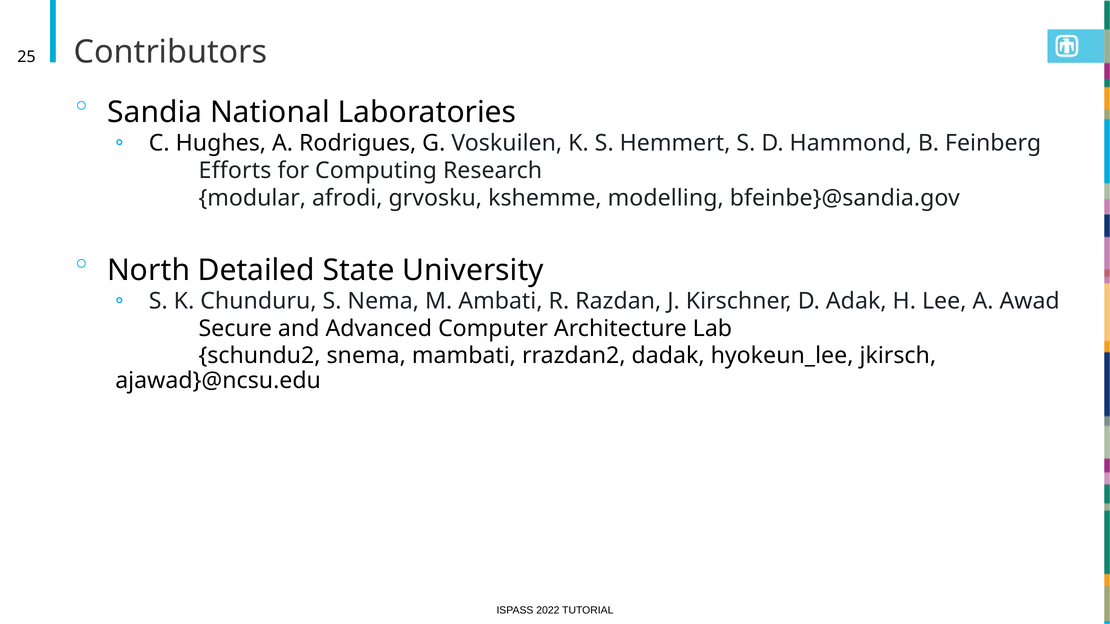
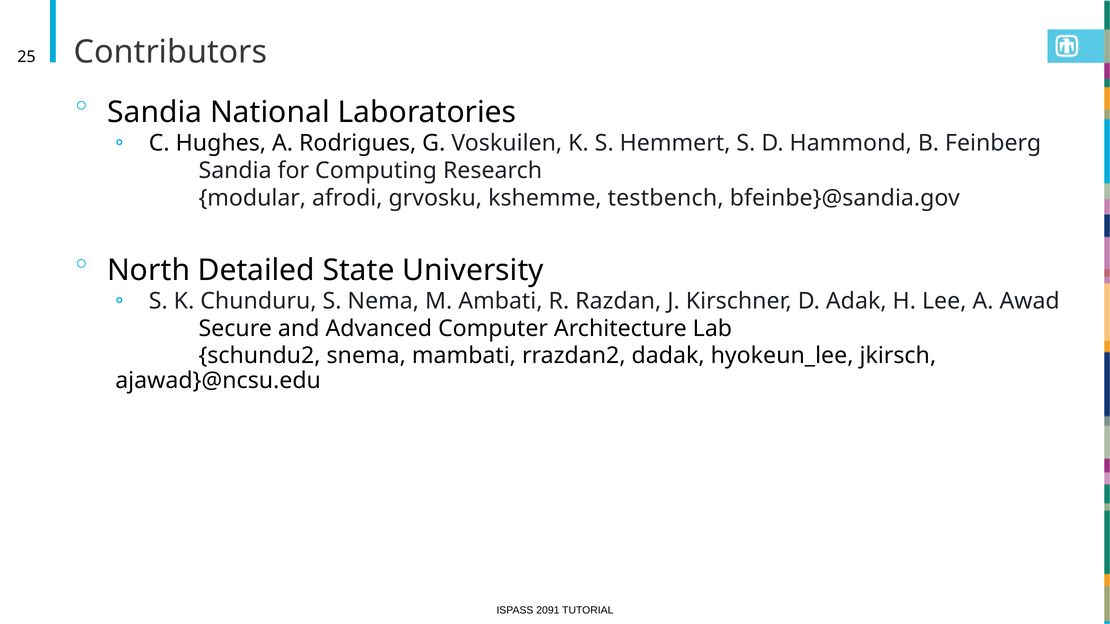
Efforts at (235, 171): Efforts -> Sandia
modelling: modelling -> testbench
2022: 2022 -> 2091
